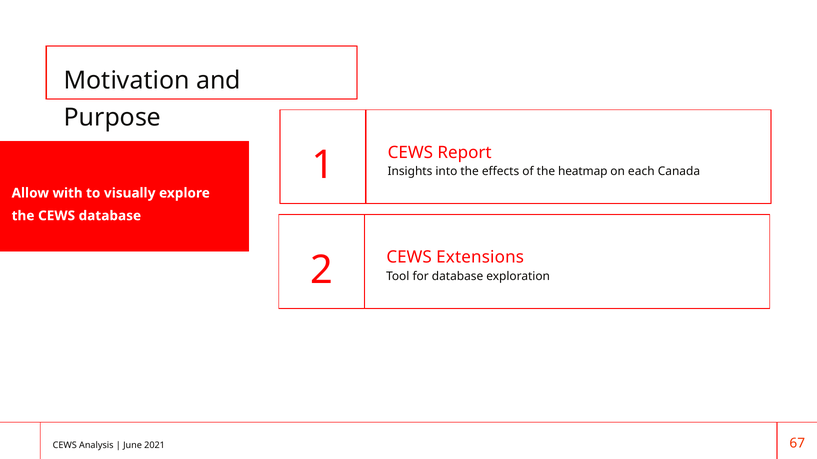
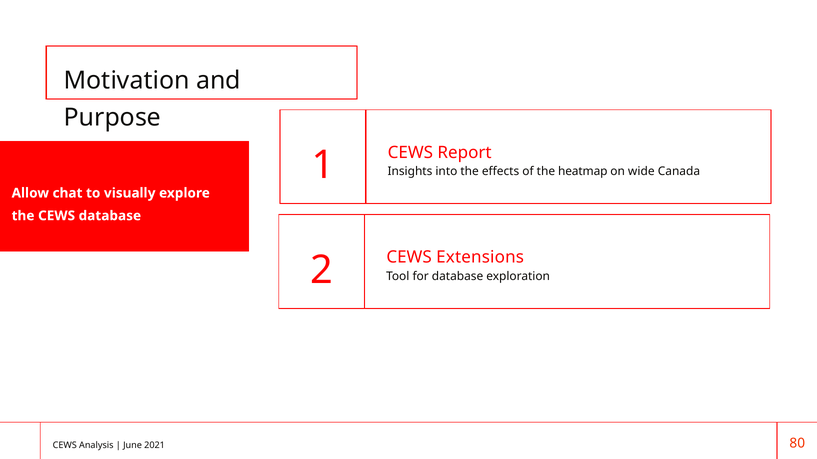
each: each -> wide
with: with -> chat
67: 67 -> 80
